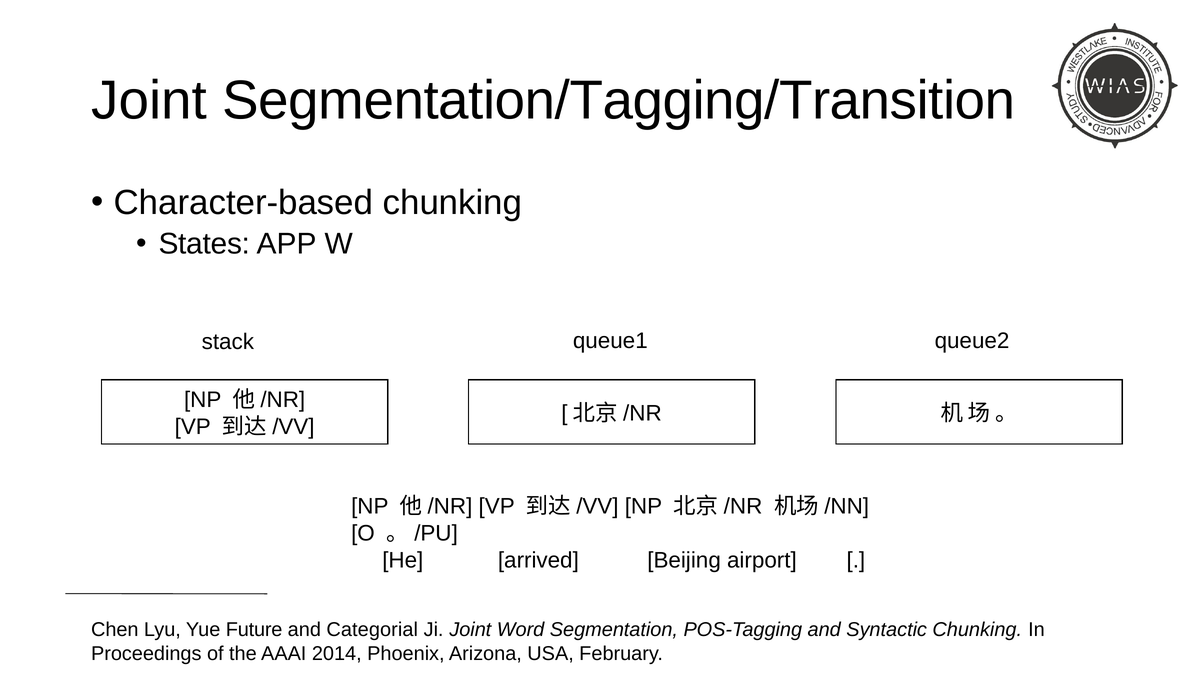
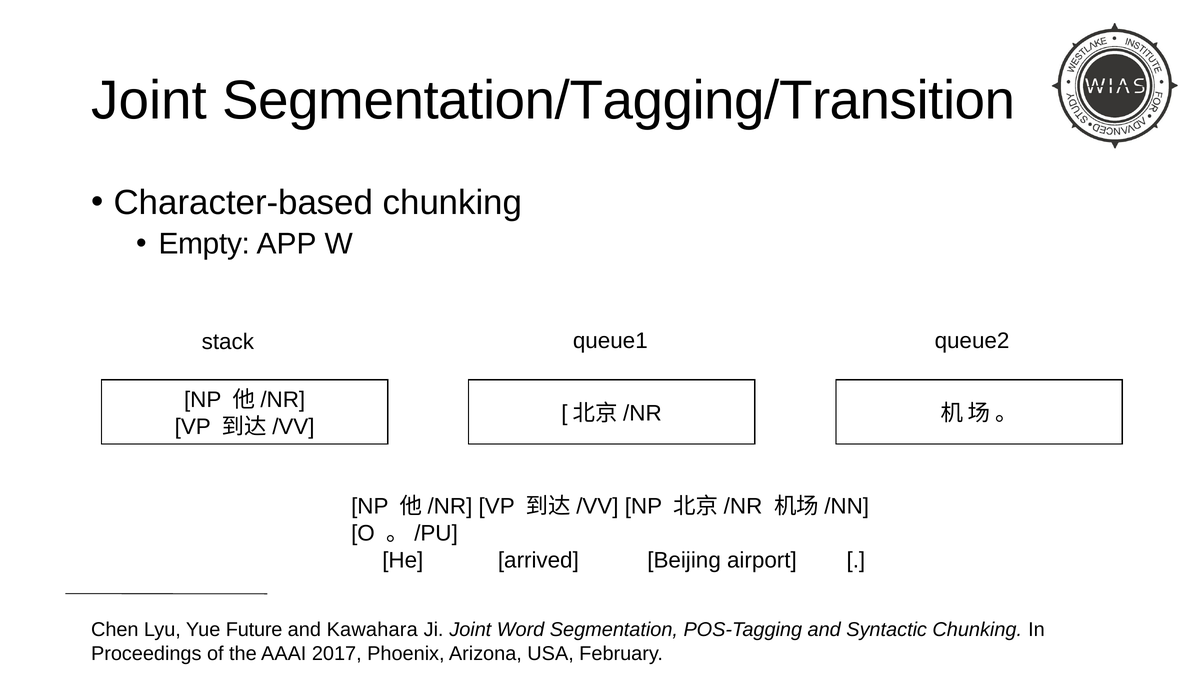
States: States -> Empty
Categorial: Categorial -> Kawahara
2014: 2014 -> 2017
